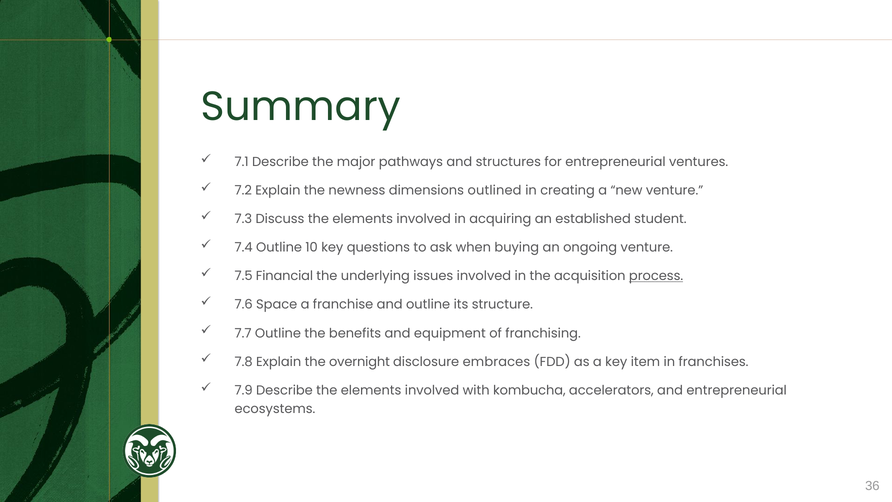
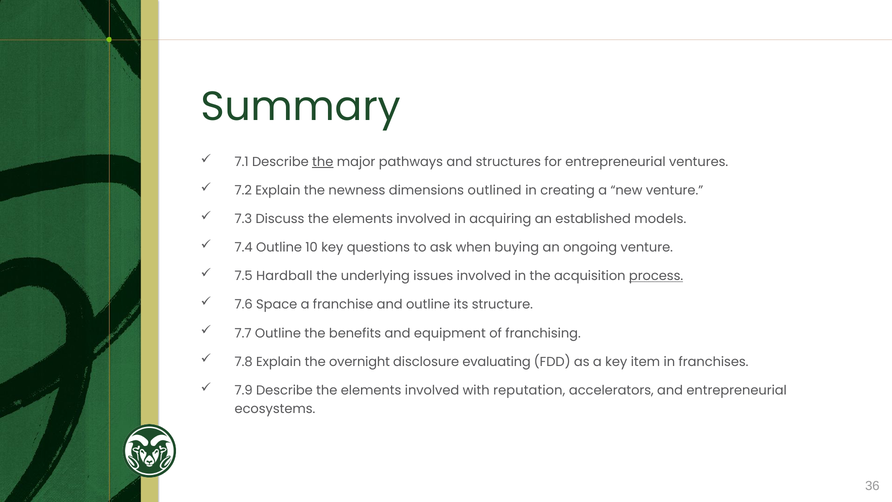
the at (323, 162) underline: none -> present
student: student -> models
Financial: Financial -> Hardball
embraces: embraces -> evaluating
kombucha: kombucha -> reputation
